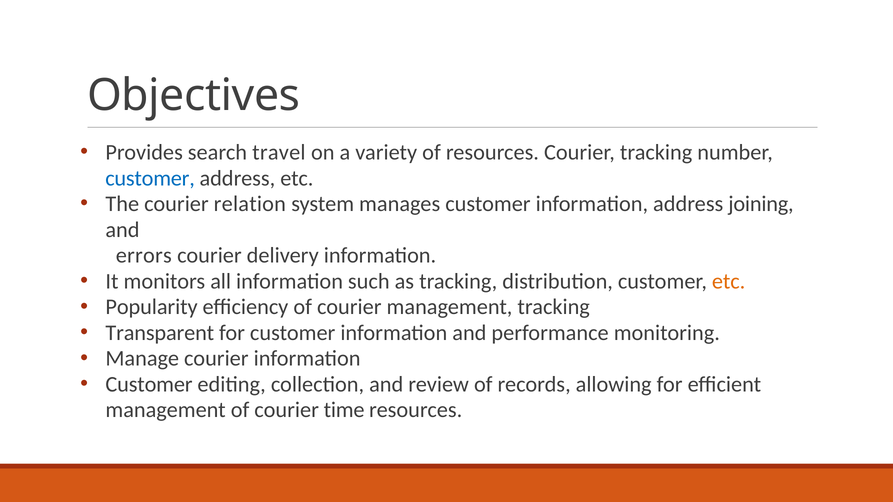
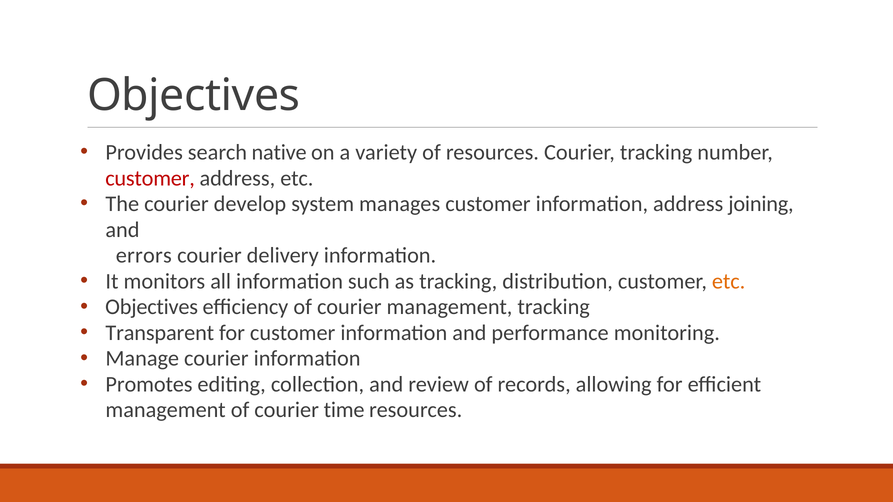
travel: travel -> native
customer at (150, 178) colour: blue -> red
relation: relation -> develop
Popularity at (152, 307): Popularity -> Objectives
Customer at (149, 385): Customer -> Promotes
